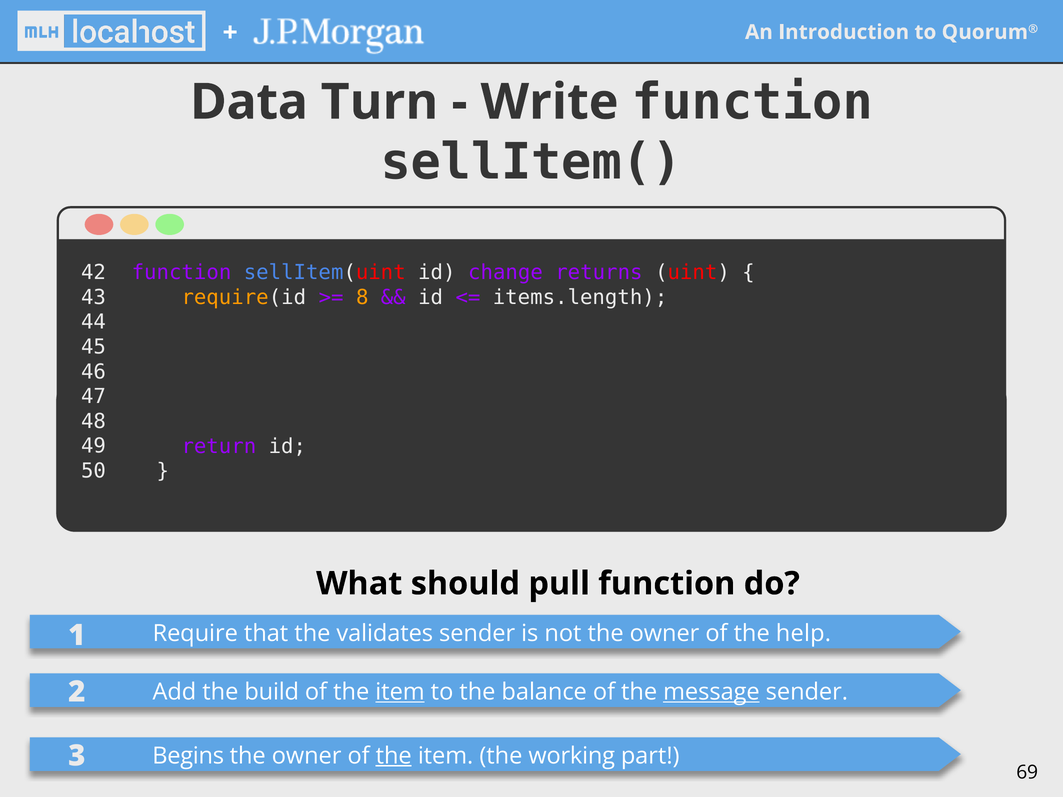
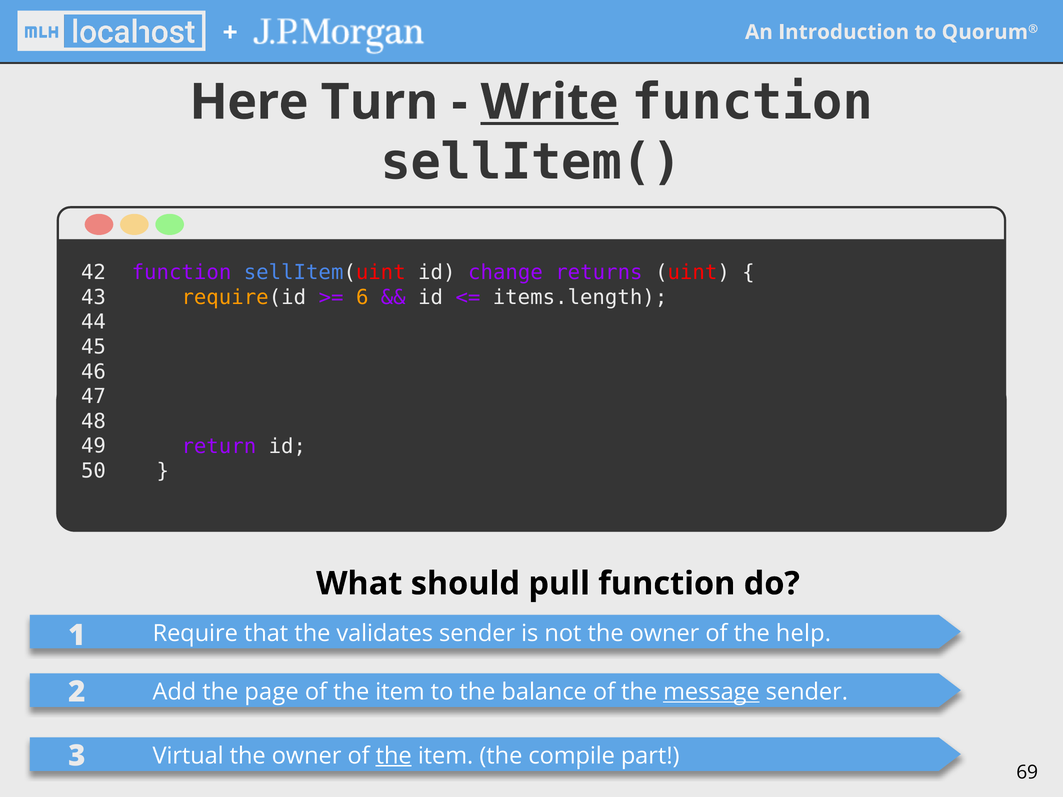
Data: Data -> Here
Write underline: none -> present
8: 8 -> 6
build: build -> page
item at (400, 692) underline: present -> none
Begins: Begins -> Virtual
working: working -> compile
